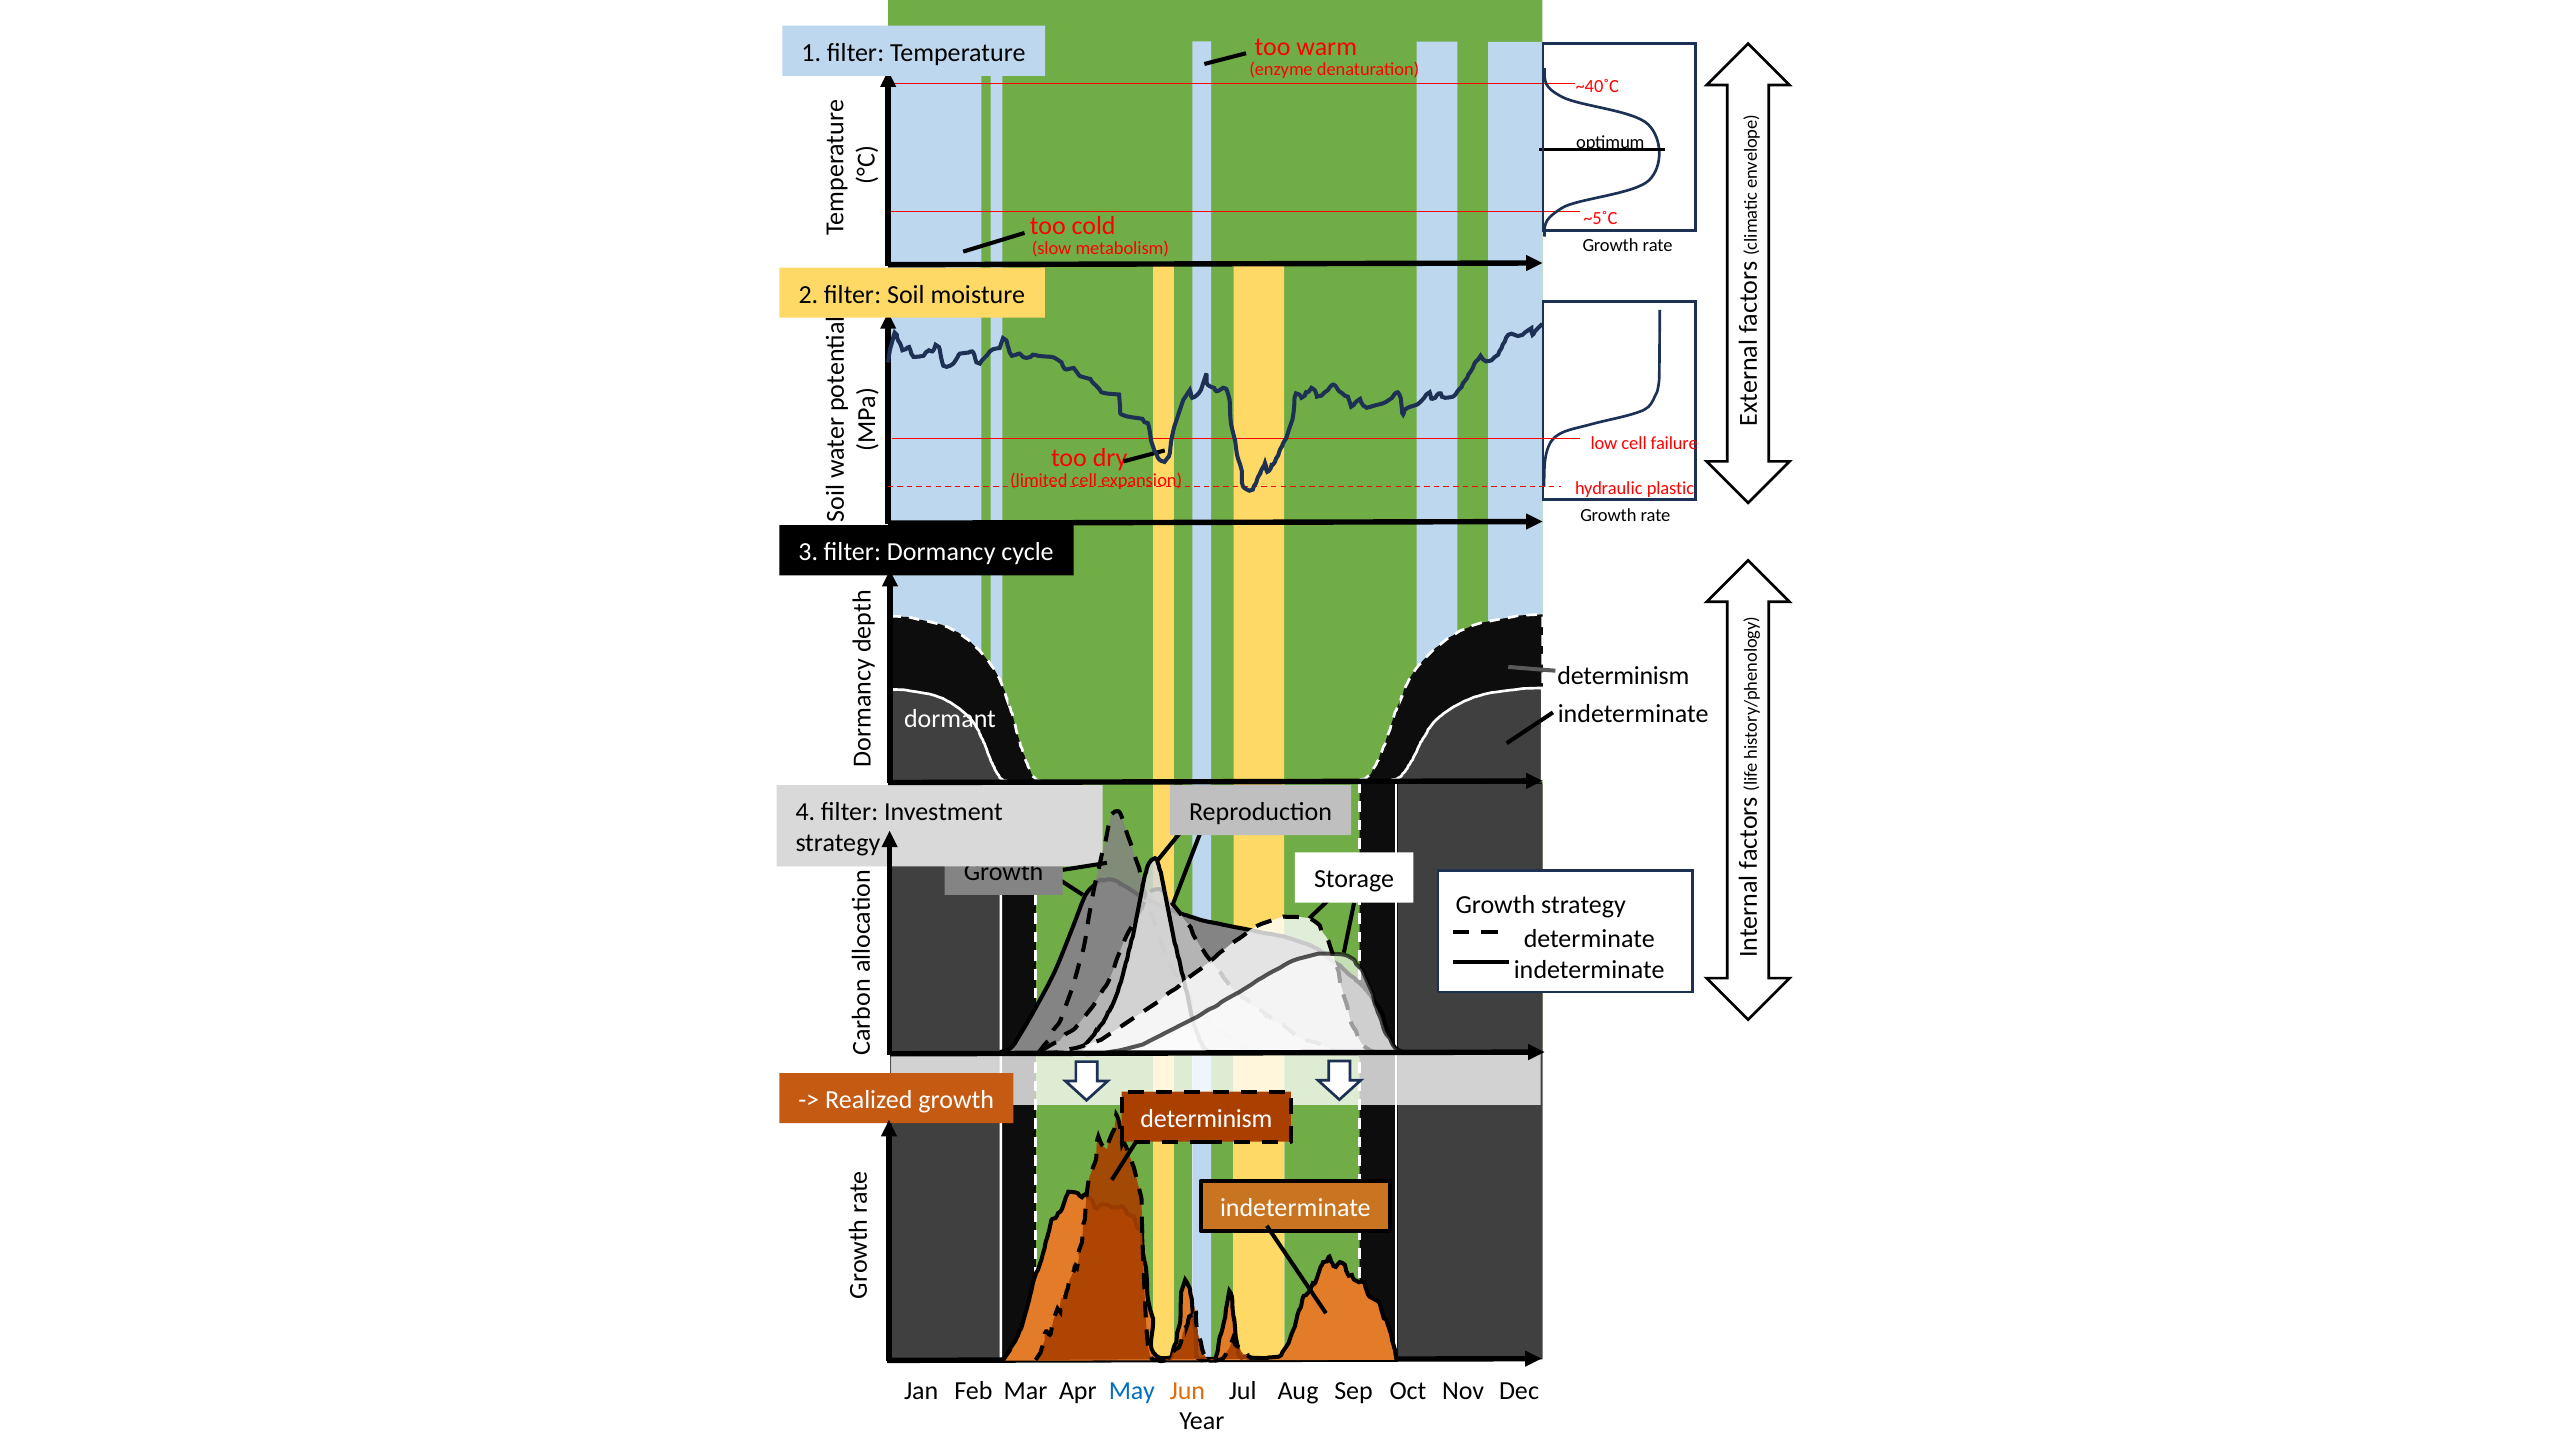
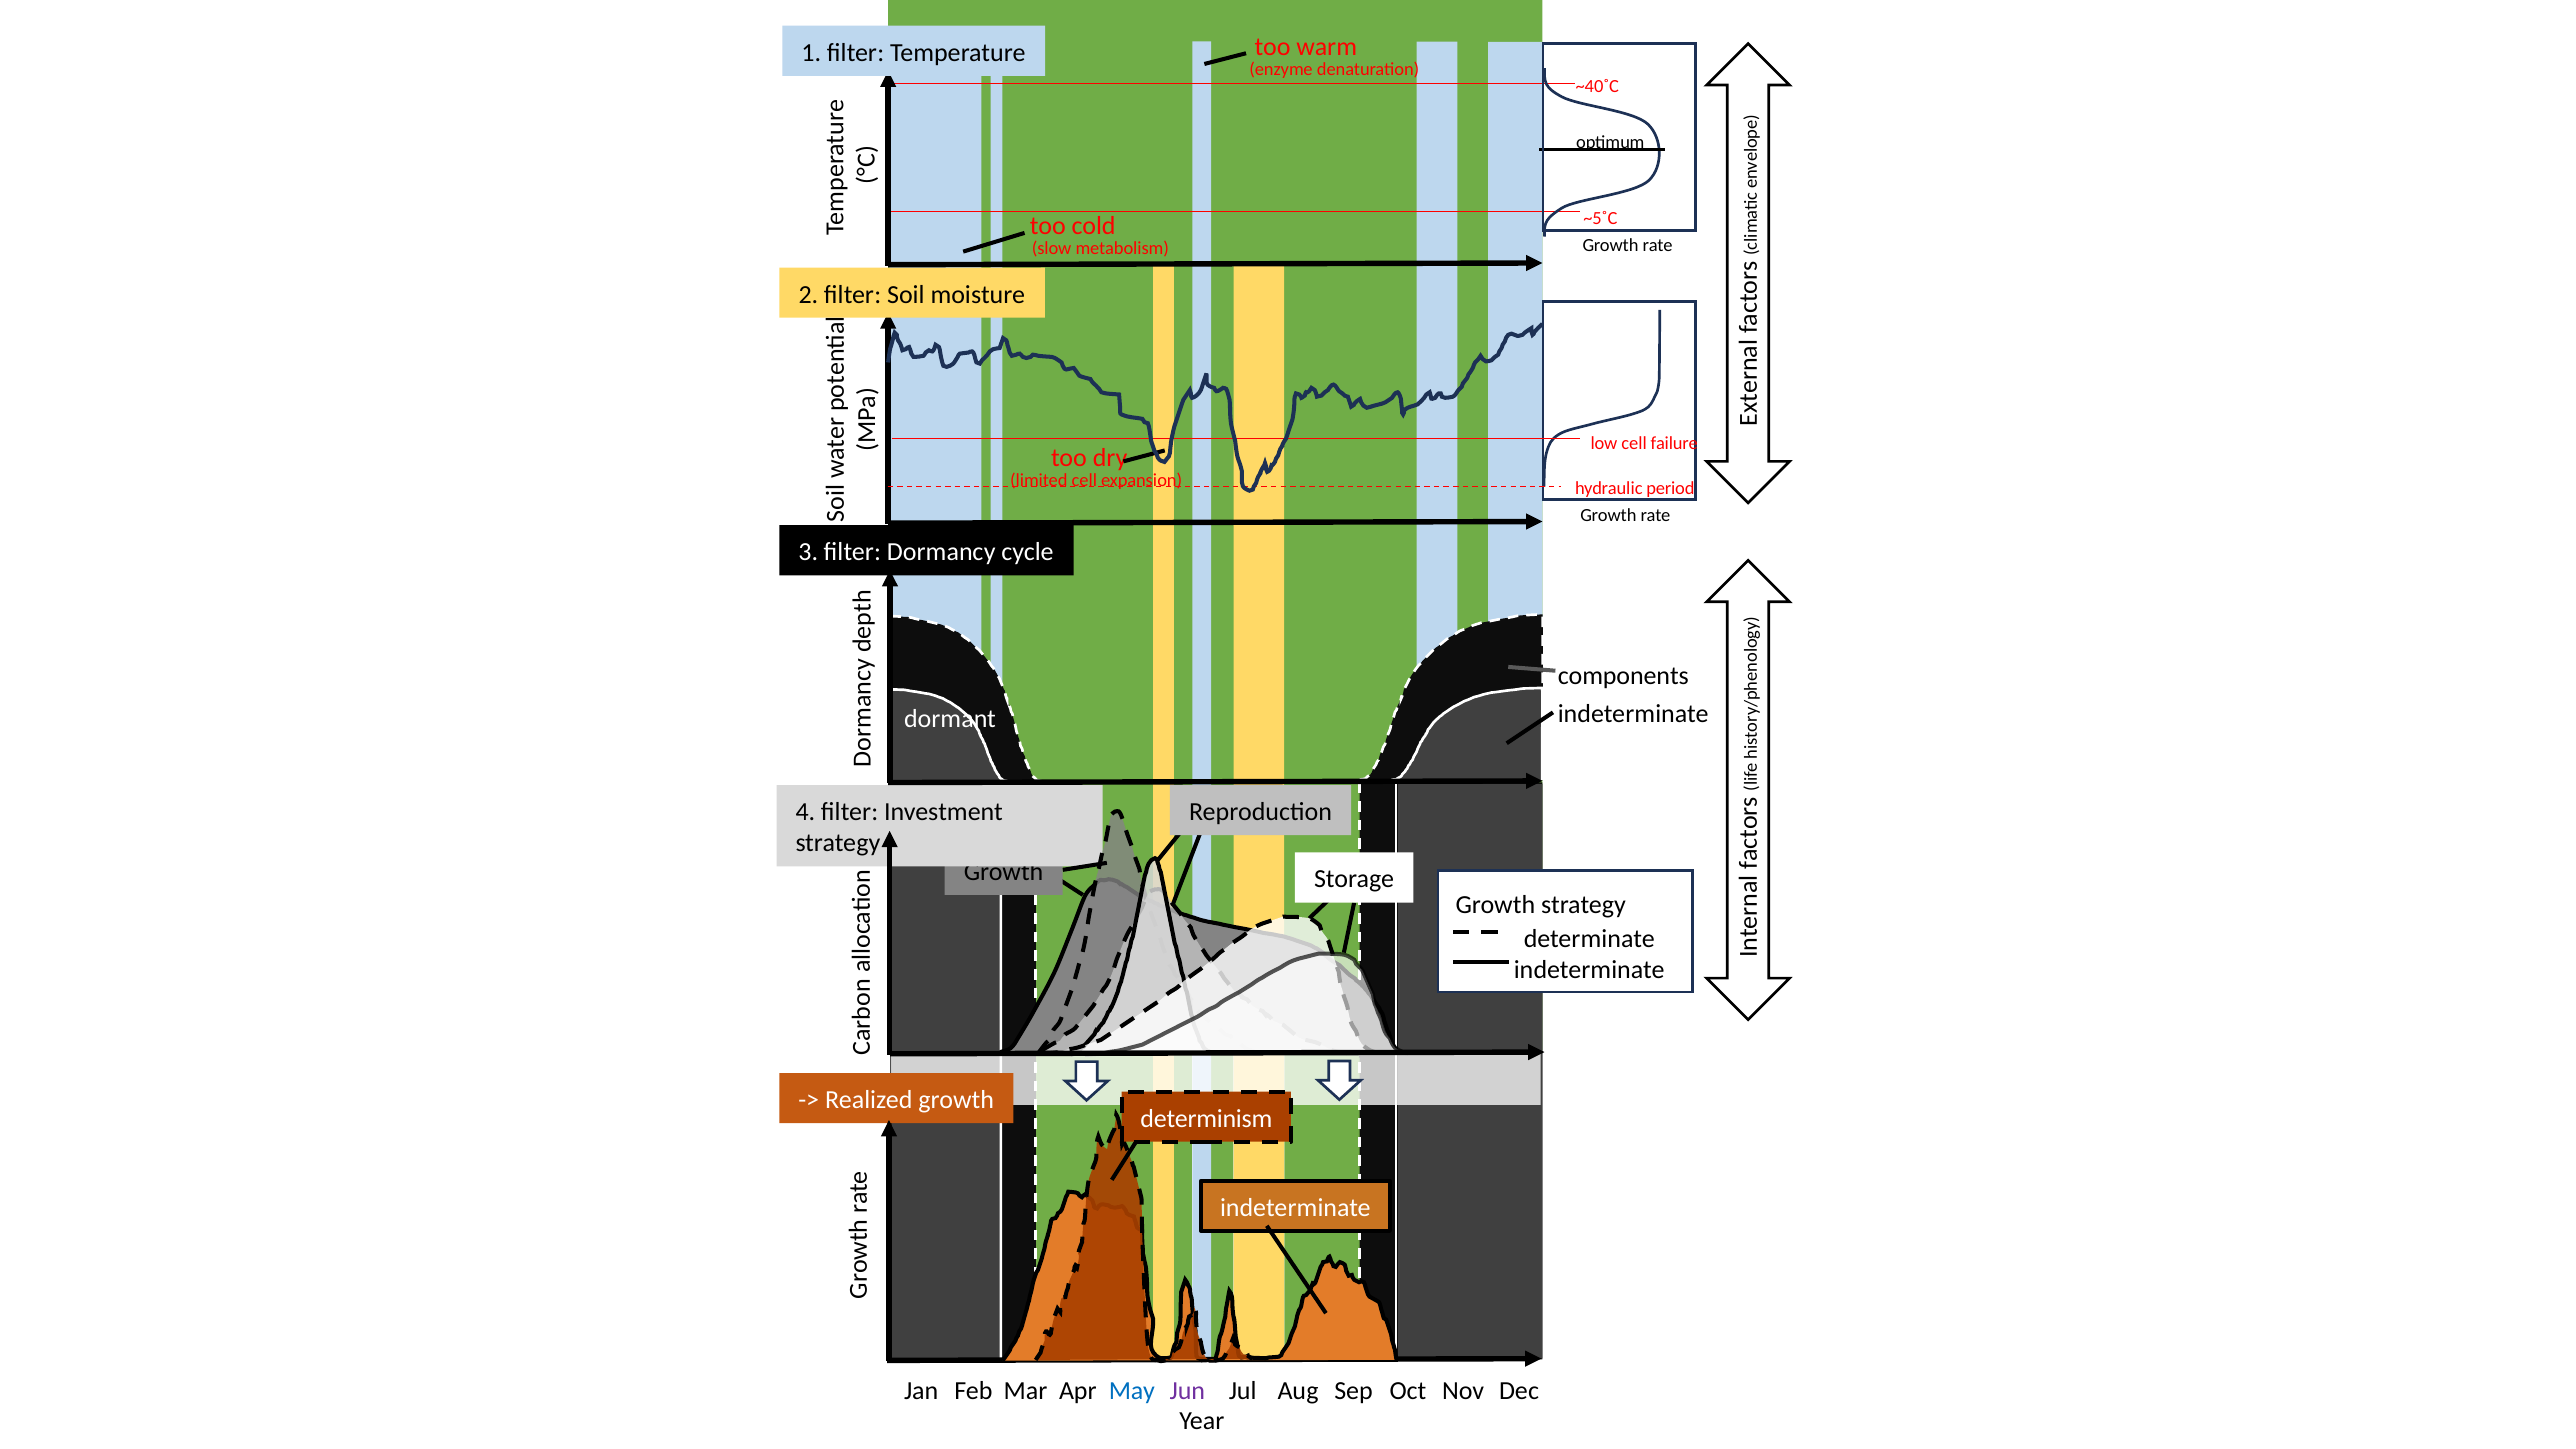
plastic: plastic -> period
determinism at (1623, 676): determinism -> components
Jun colour: orange -> purple
